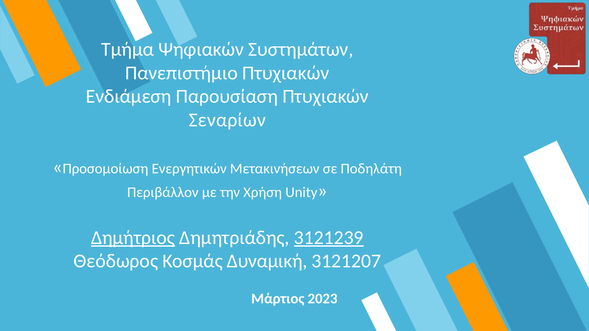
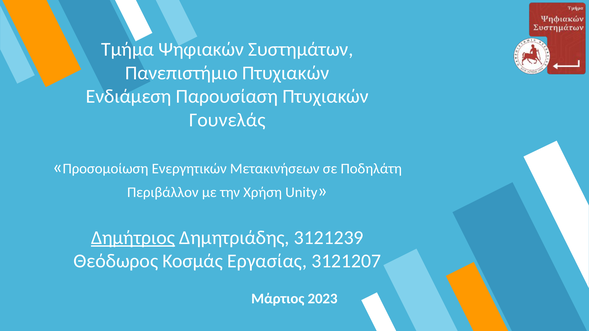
Σεναρίων: Σεναρίων -> Γουνελάς
3121239 underline: present -> none
Δυναμική: Δυναμική -> Εργασίας
